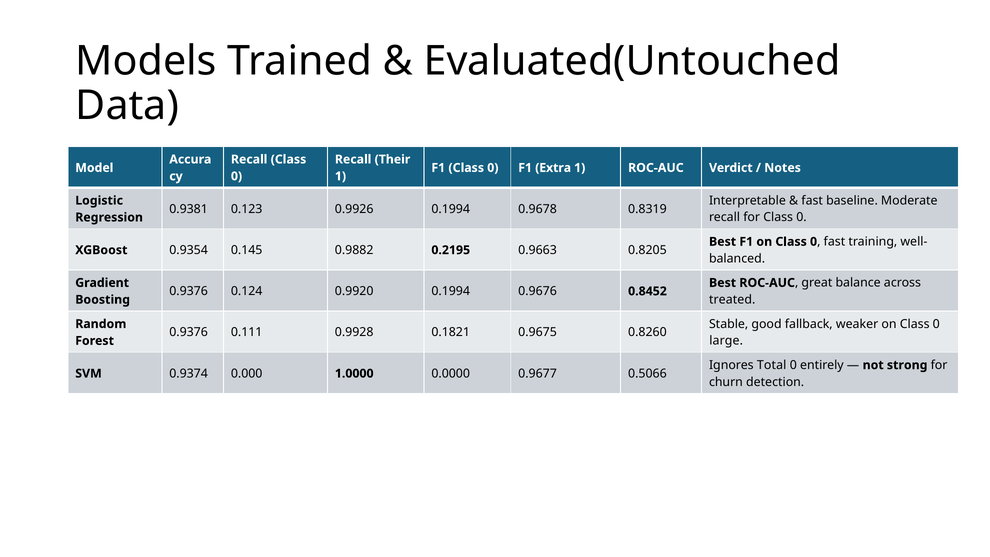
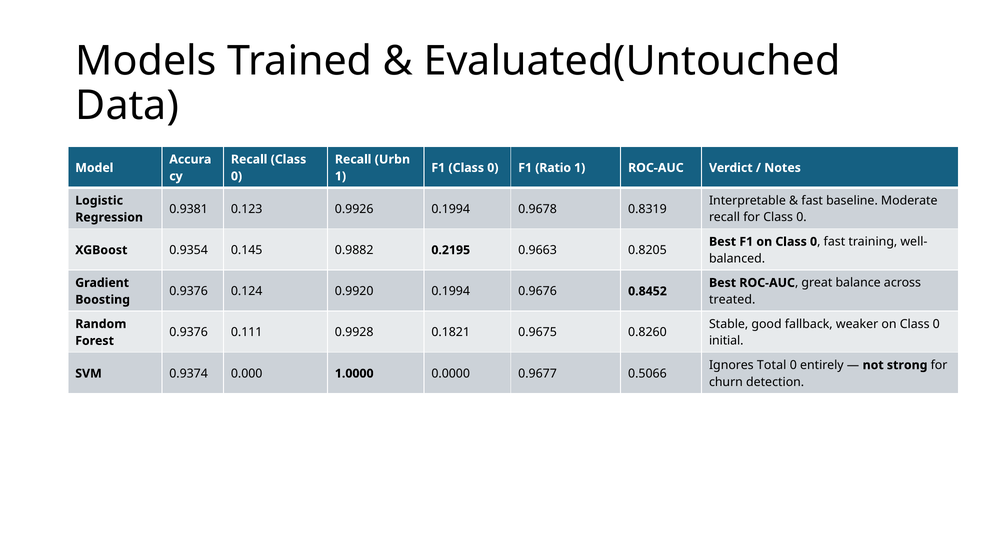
Their: Their -> Urbn
Extra: Extra -> Ratio
large: large -> initial
